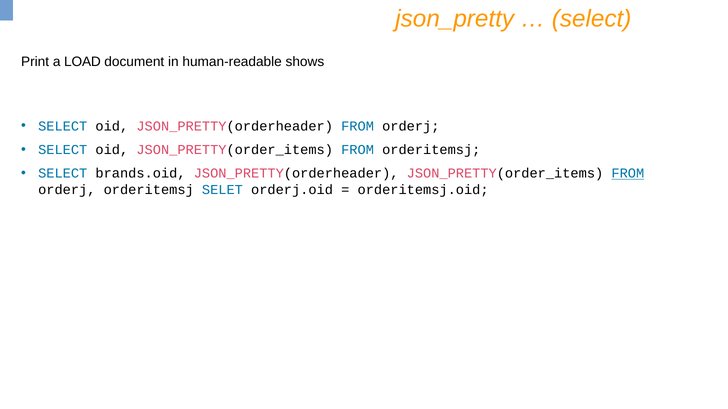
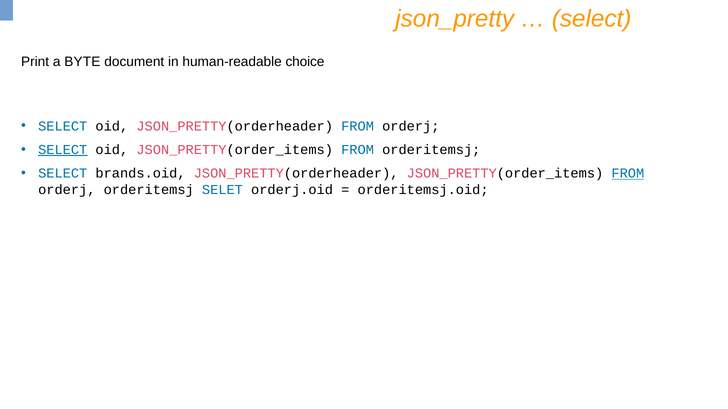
LOAD: LOAD -> BYTE
shows: shows -> choice
SELECT at (63, 150) underline: none -> present
